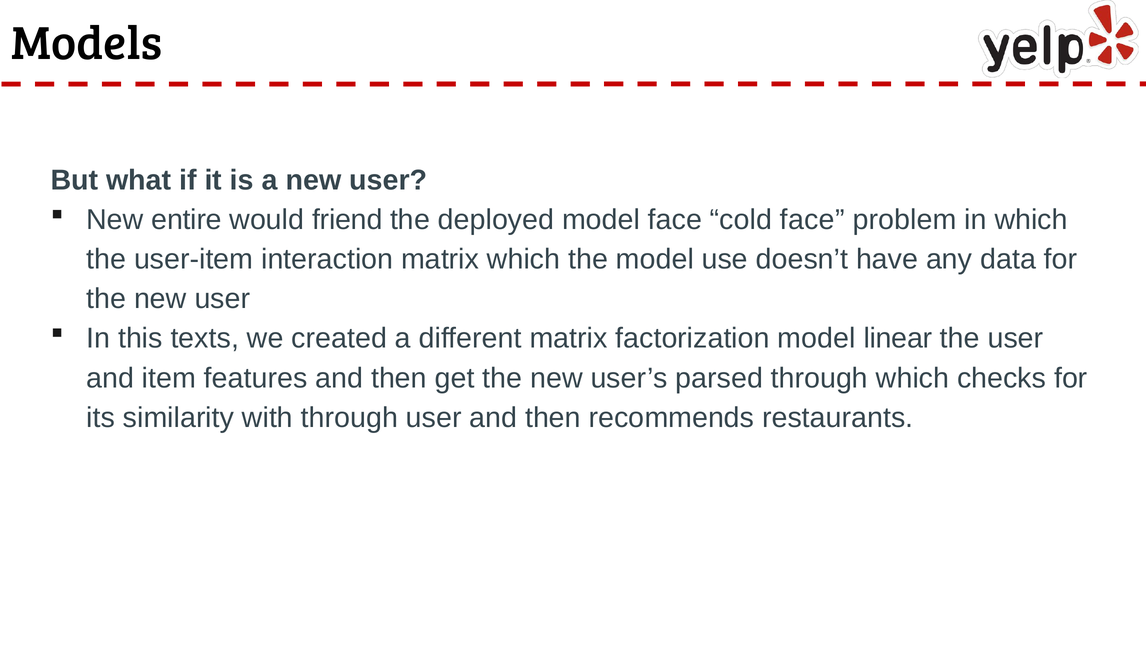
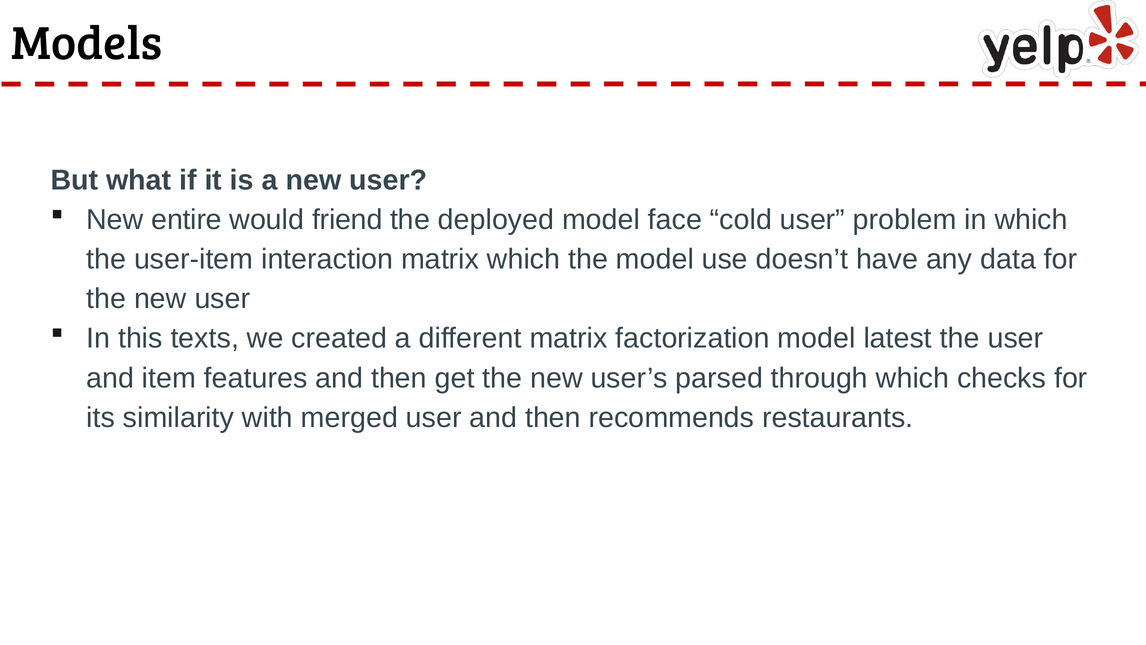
cold face: face -> user
linear: linear -> latest
with through: through -> merged
